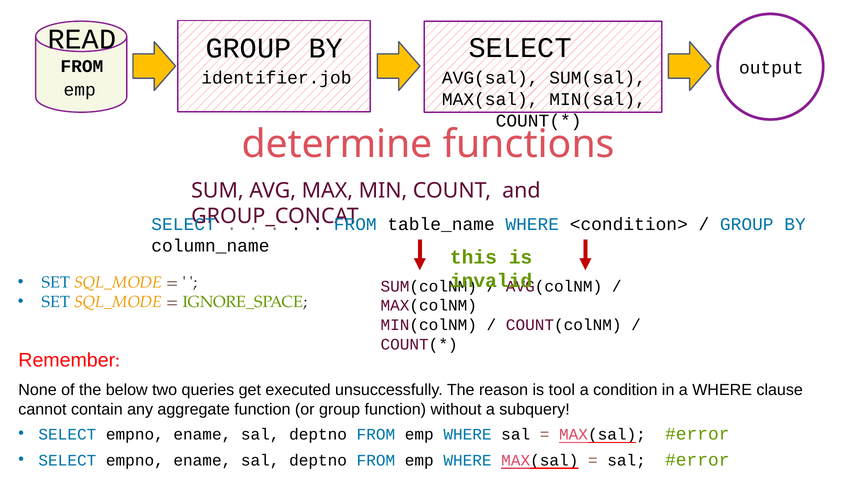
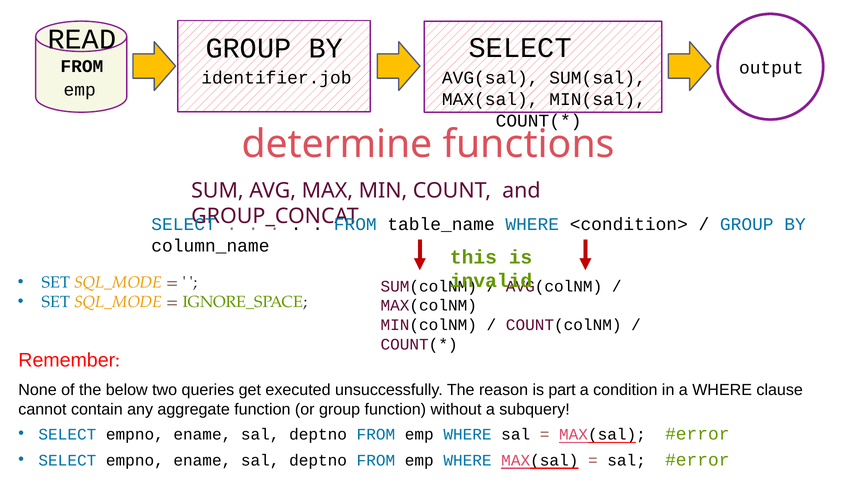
tool: tool -> part
